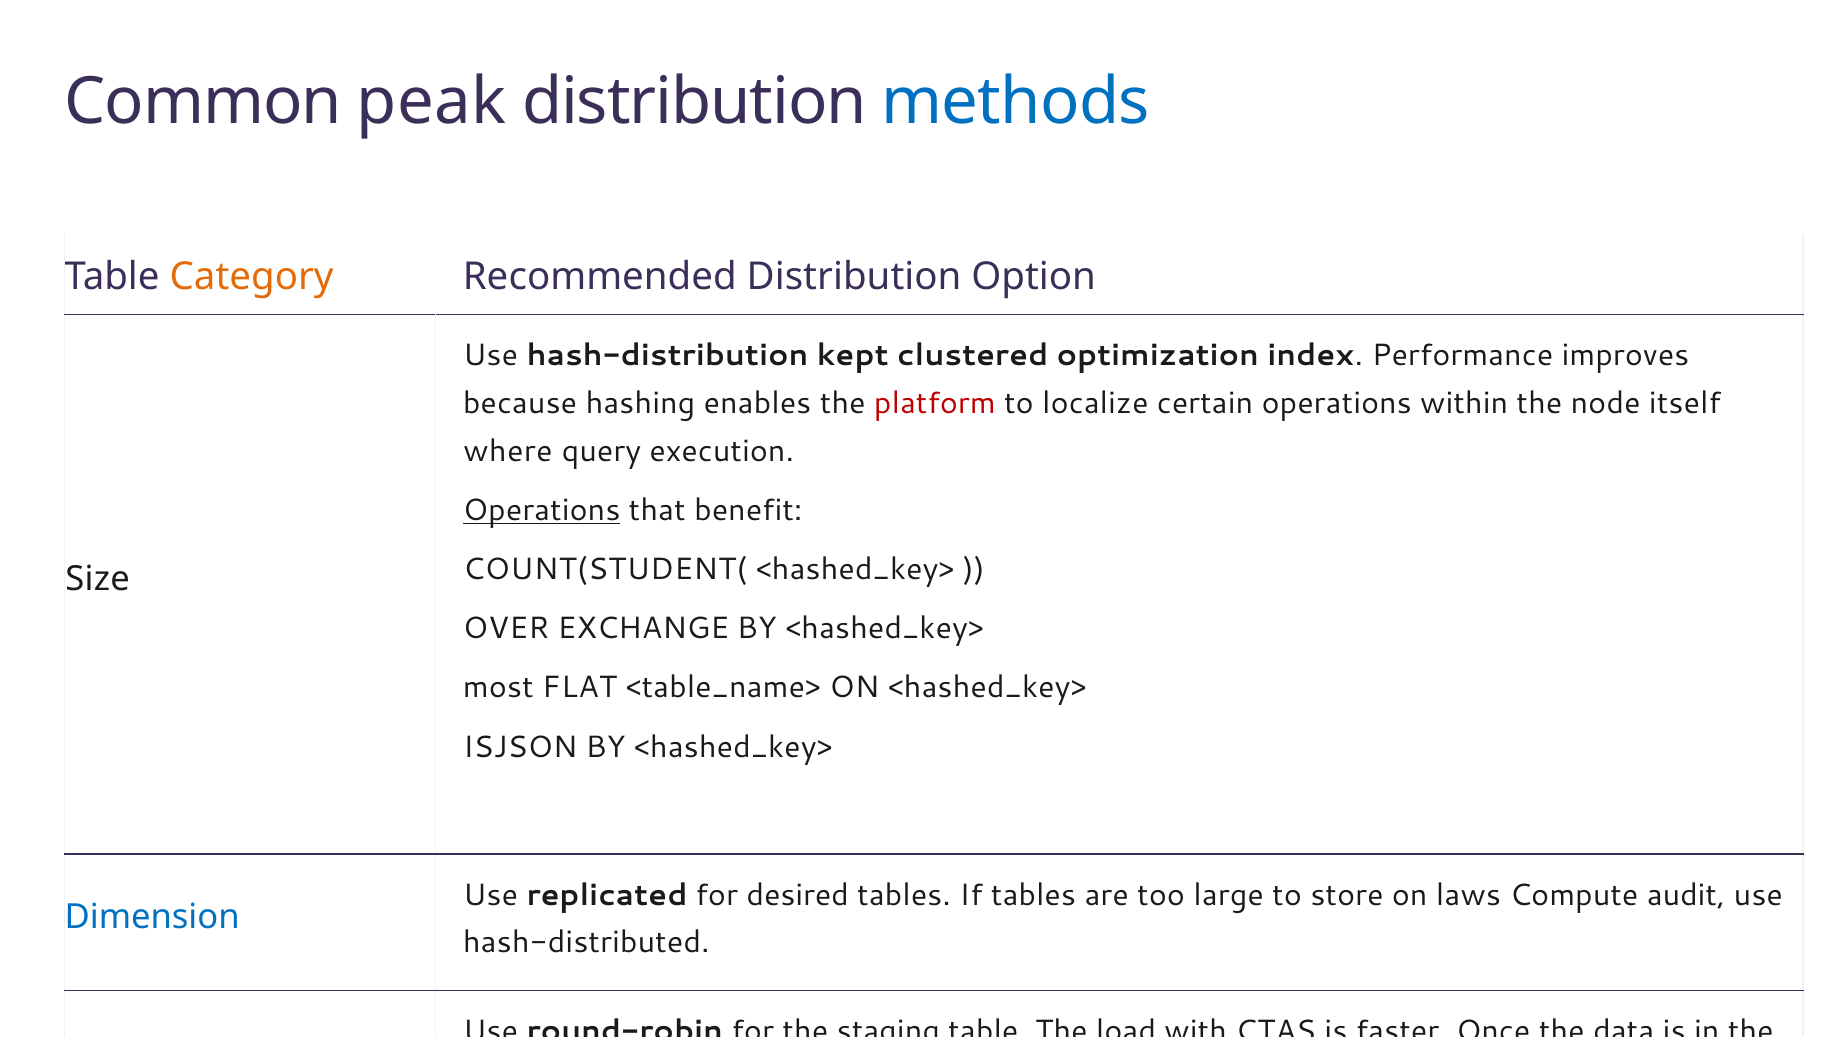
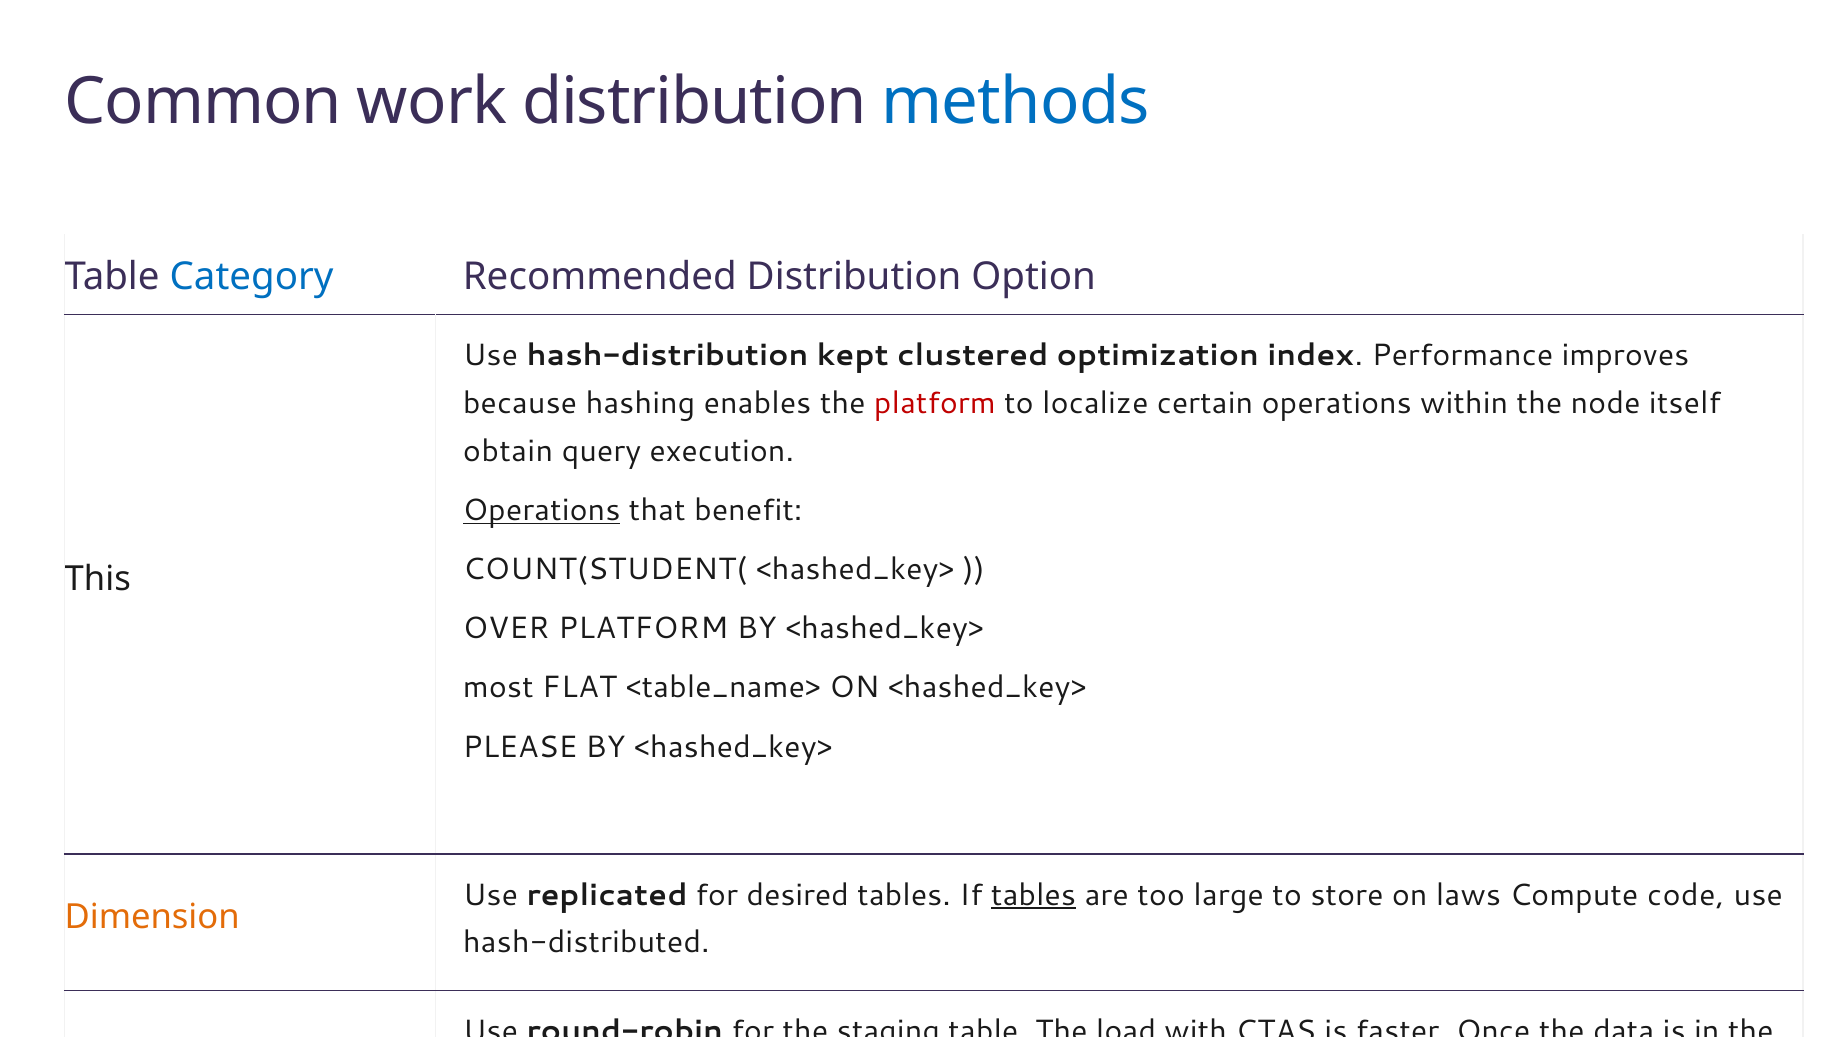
peak: peak -> work
Category colour: orange -> blue
where: where -> obtain
Size: Size -> This
OVER EXCHANGE: EXCHANGE -> PLATFORM
ISJSON: ISJSON -> PLEASE
tables at (1034, 895) underline: none -> present
audit: audit -> code
Dimension colour: blue -> orange
